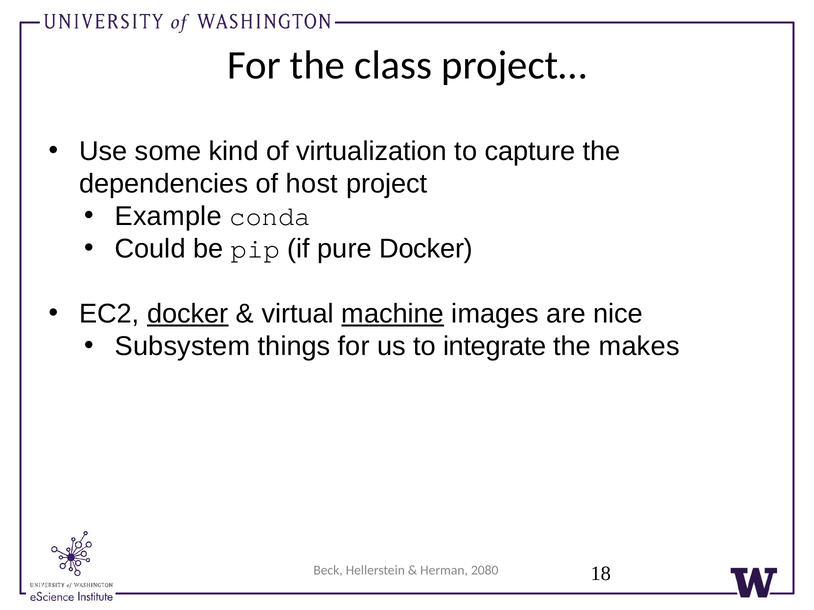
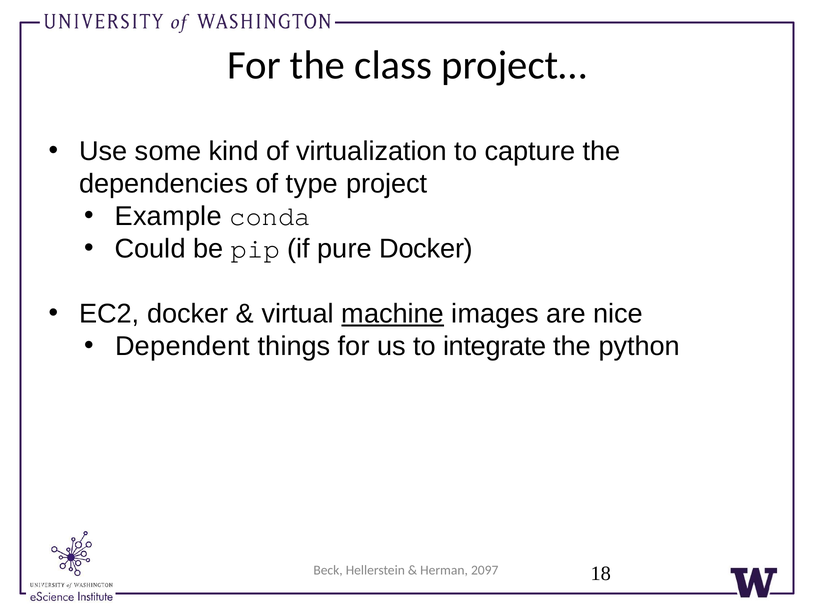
host: host -> type
docker at (188, 314) underline: present -> none
Subsystem: Subsystem -> Dependent
makes: makes -> python
2080: 2080 -> 2097
